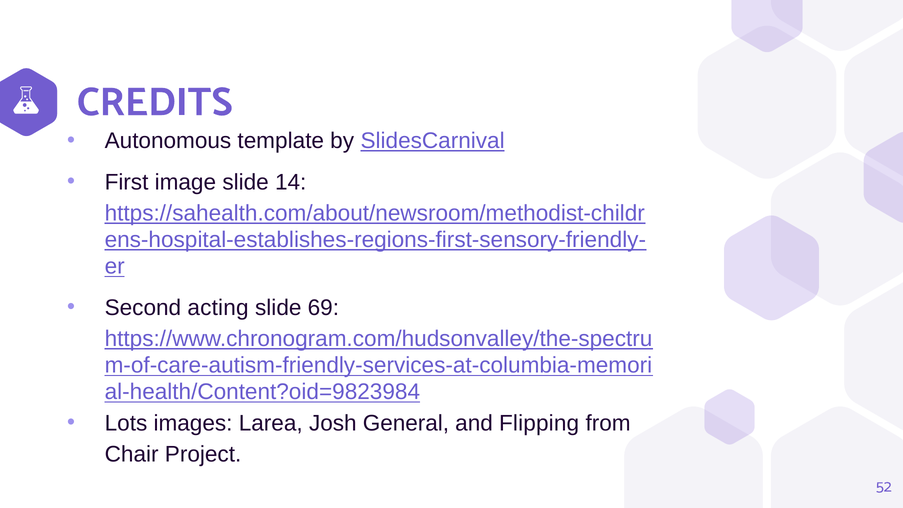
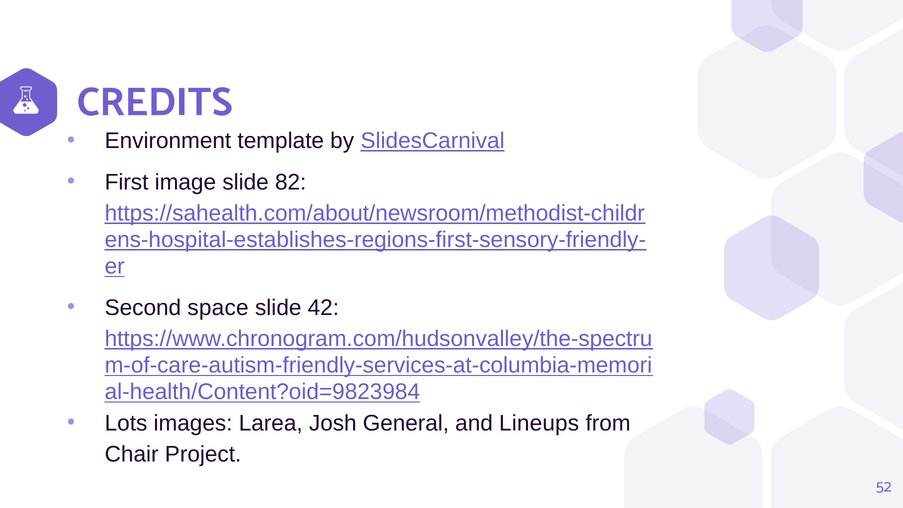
Autonomous: Autonomous -> Environment
14: 14 -> 82
acting: acting -> space
69: 69 -> 42
Flipping: Flipping -> Lineups
